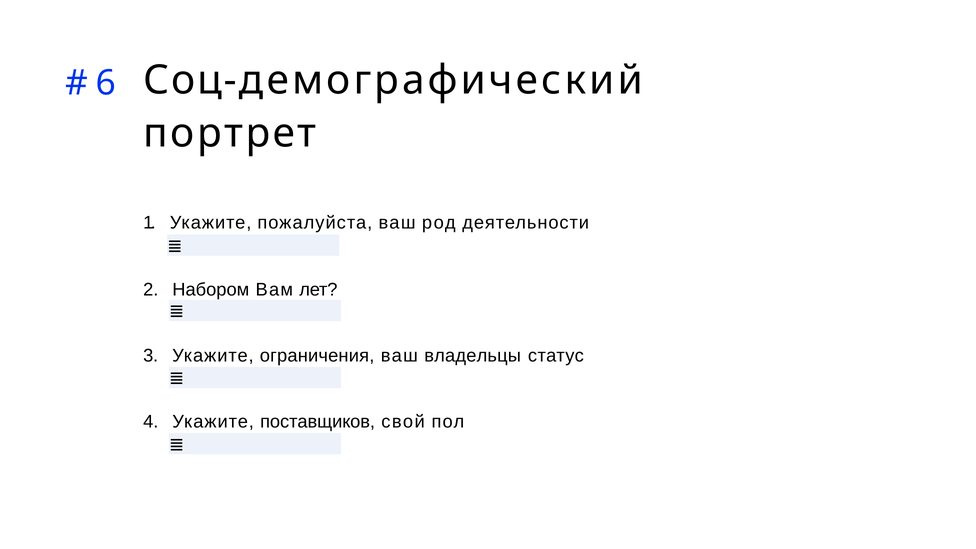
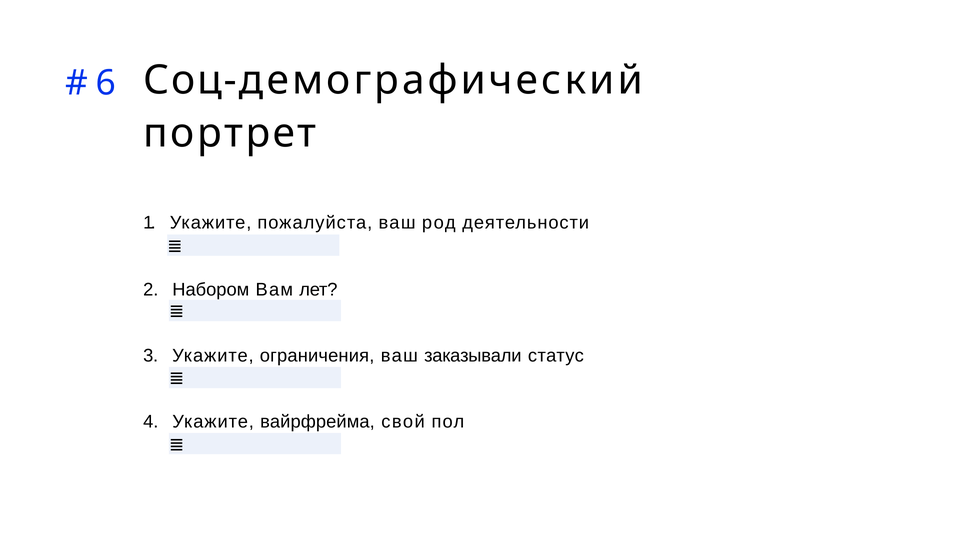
владельцы: владельцы -> заказывали
поставщиков: поставщиков -> вайрфрейма
